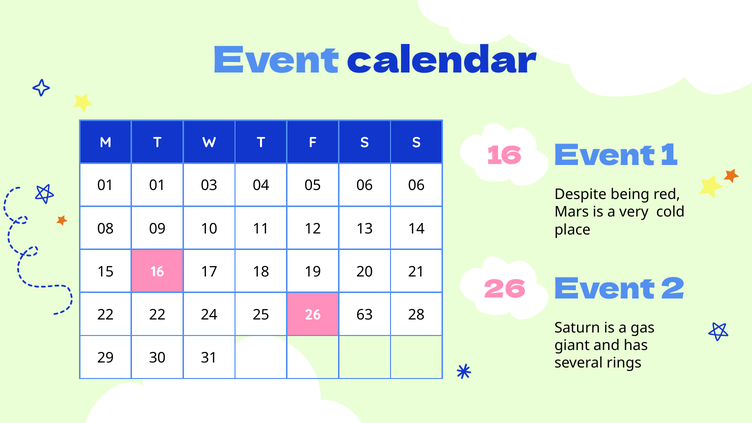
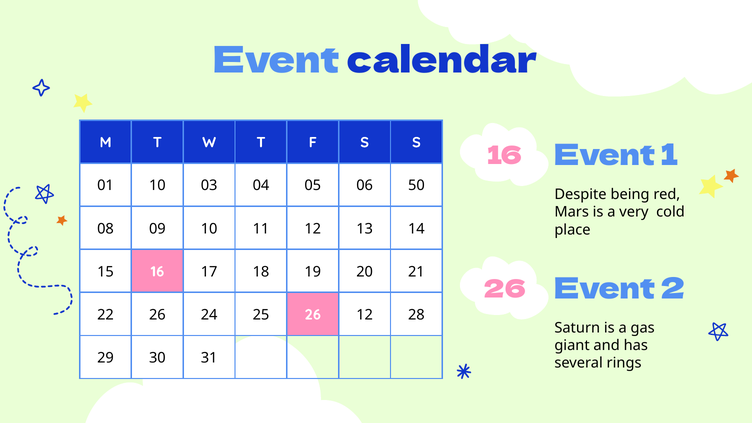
01 01: 01 -> 10
06 06: 06 -> 50
22 22: 22 -> 26
26 63: 63 -> 12
